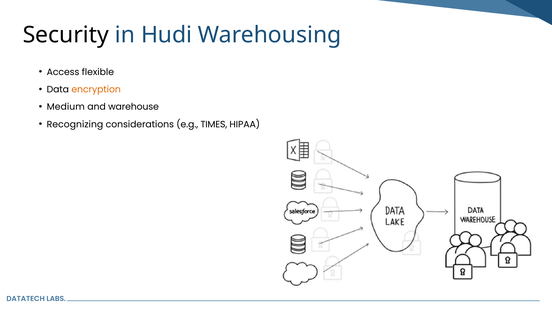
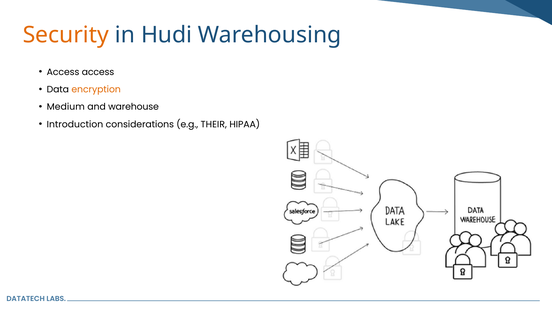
Security colour: black -> orange
Access flexible: flexible -> access
Recognizing: Recognizing -> Introduction
TIMES: TIMES -> THEIR
